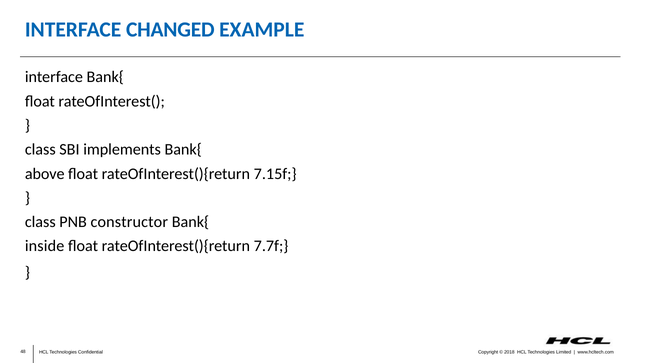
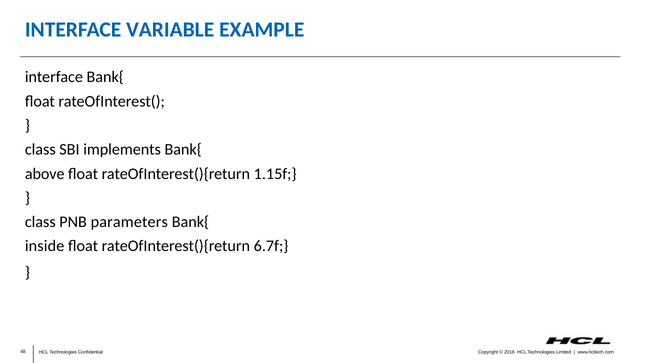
CHANGED: CHANGED -> VARIABLE
7.15f: 7.15f -> 1.15f
constructor: constructor -> parameters
7.7f: 7.7f -> 6.7f
